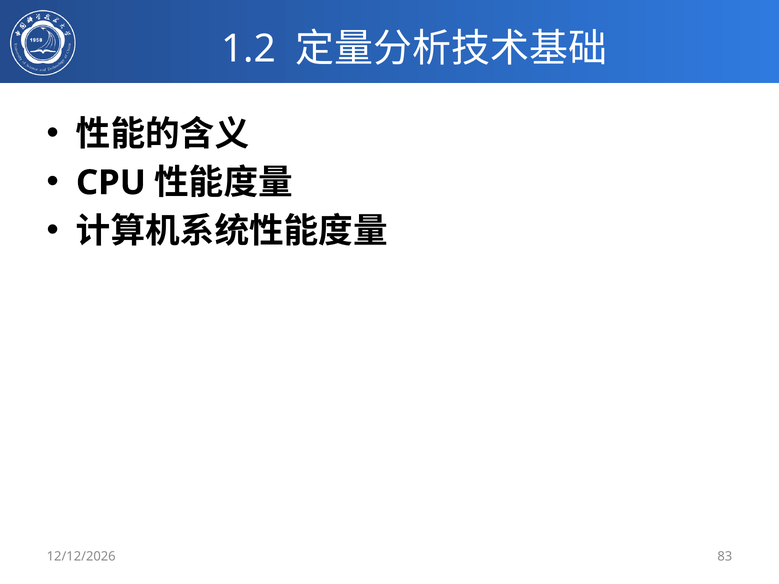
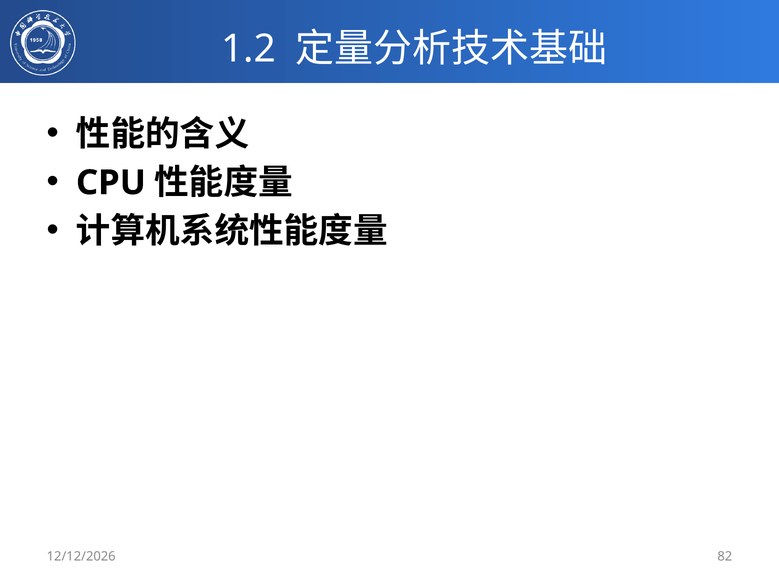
83: 83 -> 82
